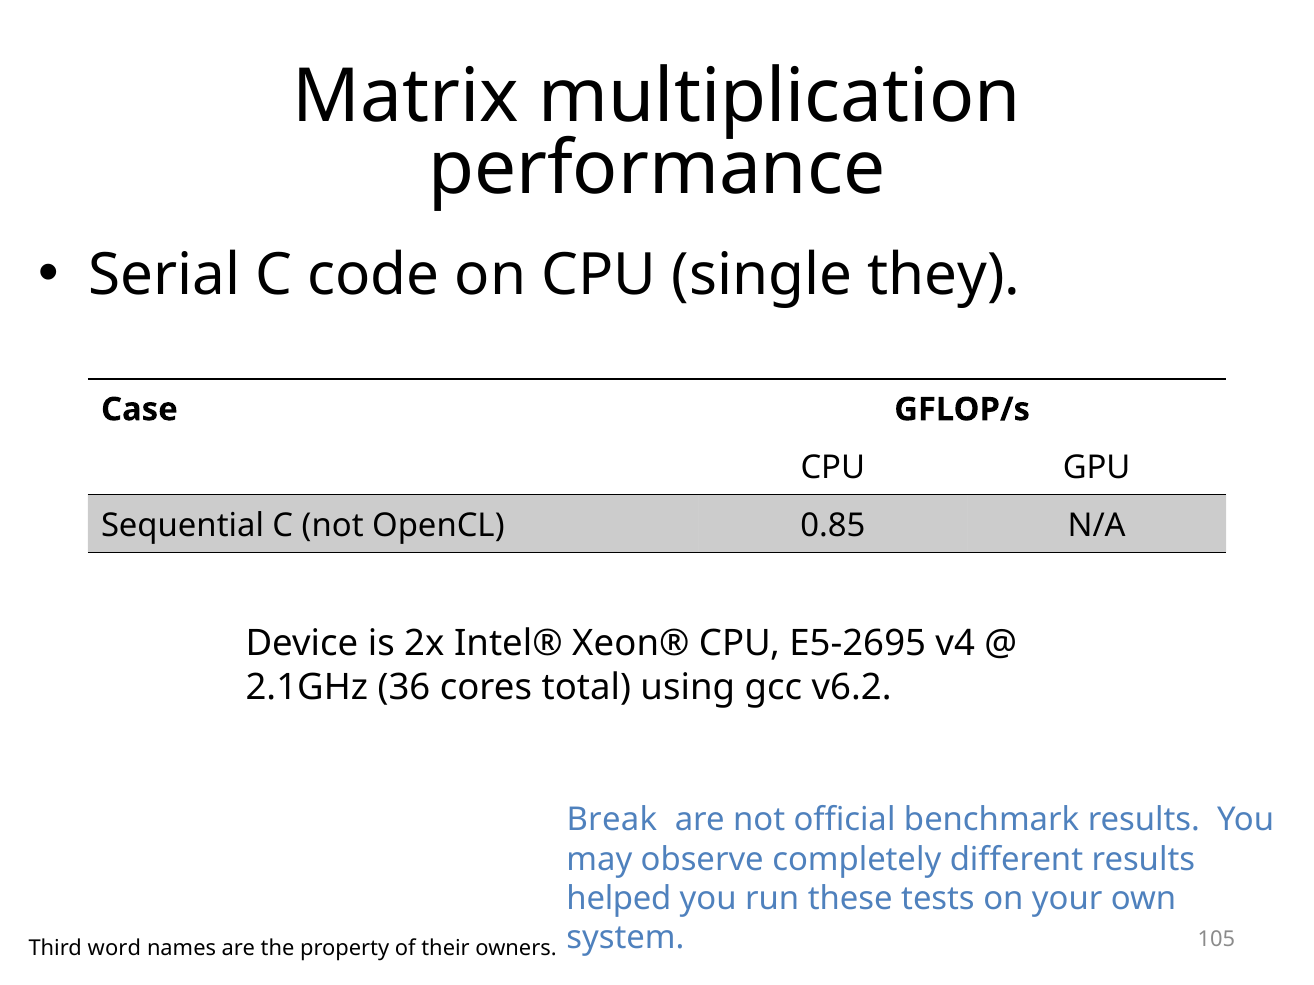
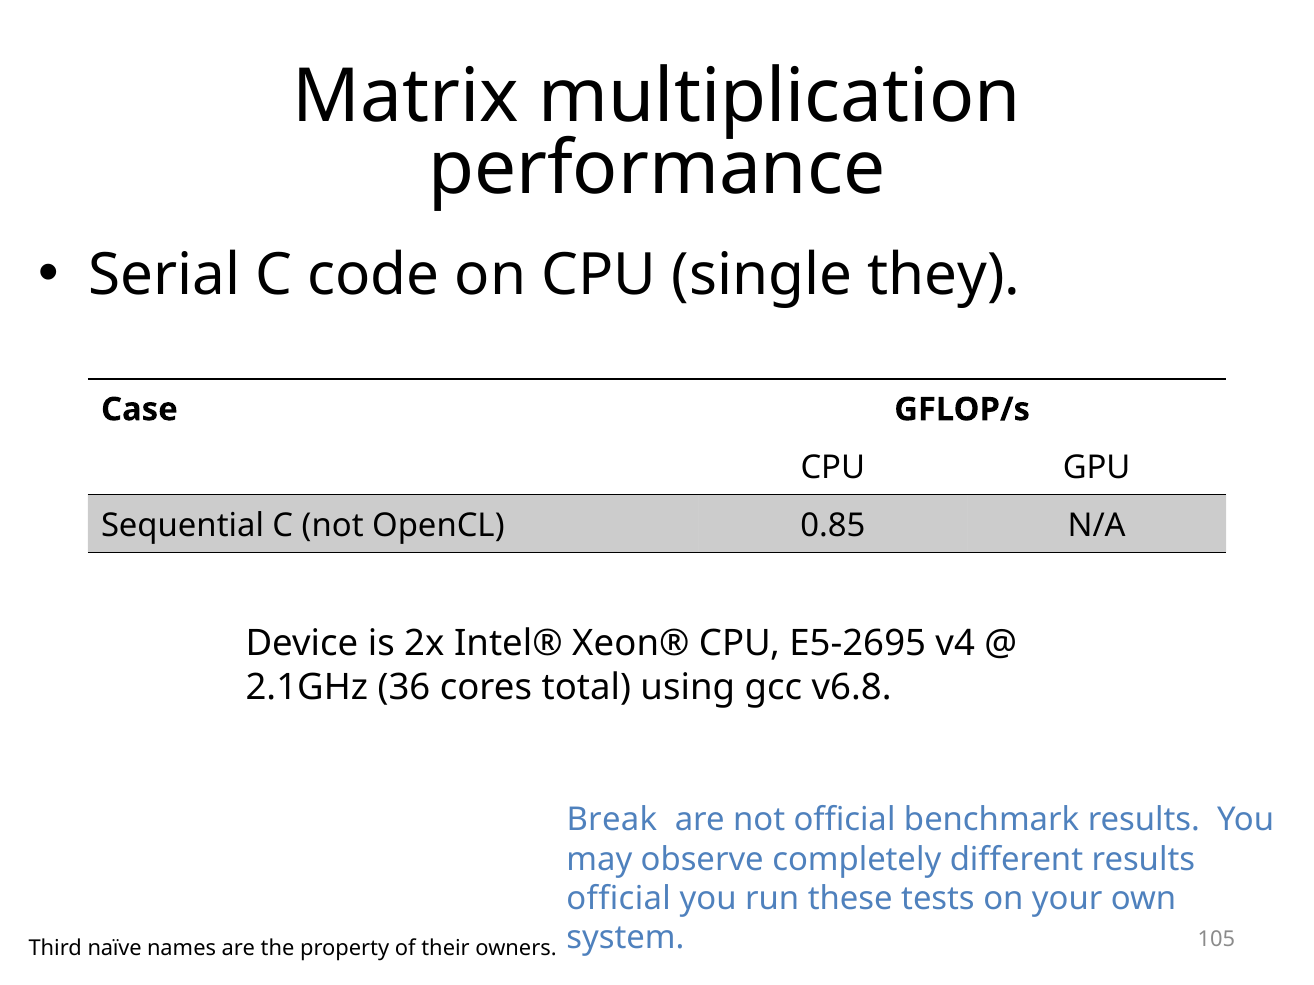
v6.2: v6.2 -> v6.8
helped at (619, 899): helped -> official
word: word -> naïve
